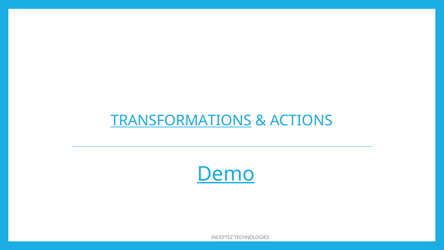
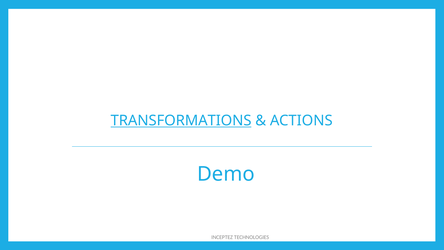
Demo underline: present -> none
